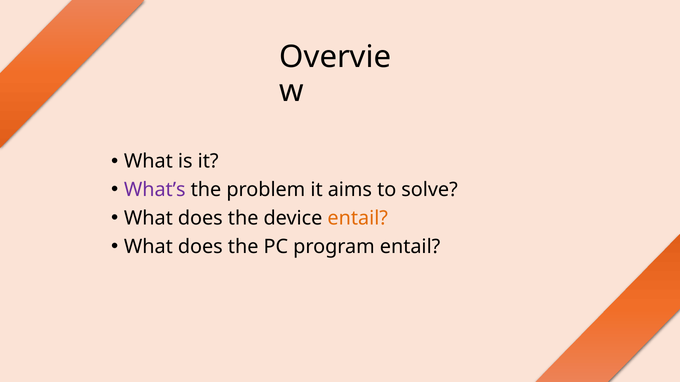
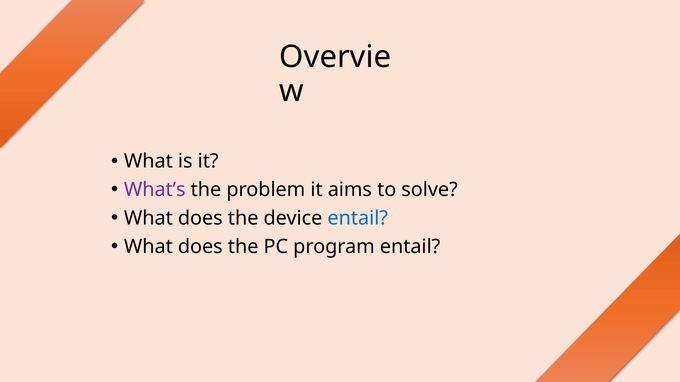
entail at (358, 218) colour: orange -> blue
